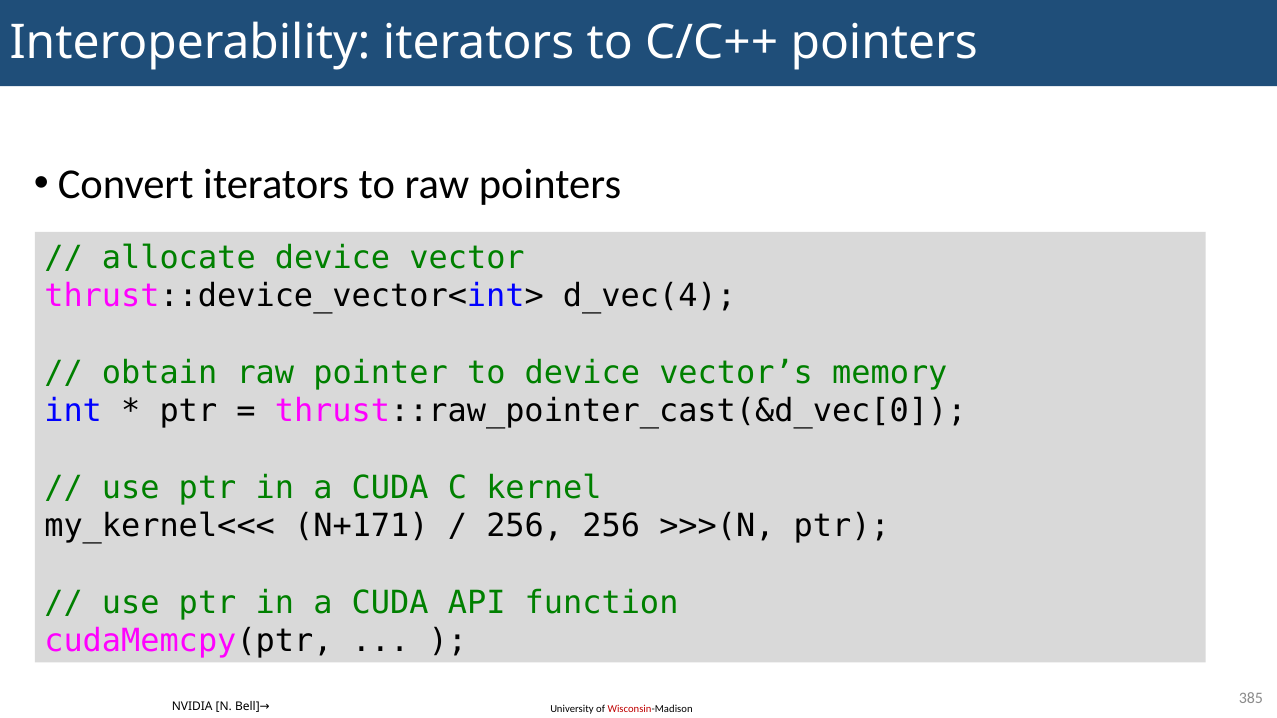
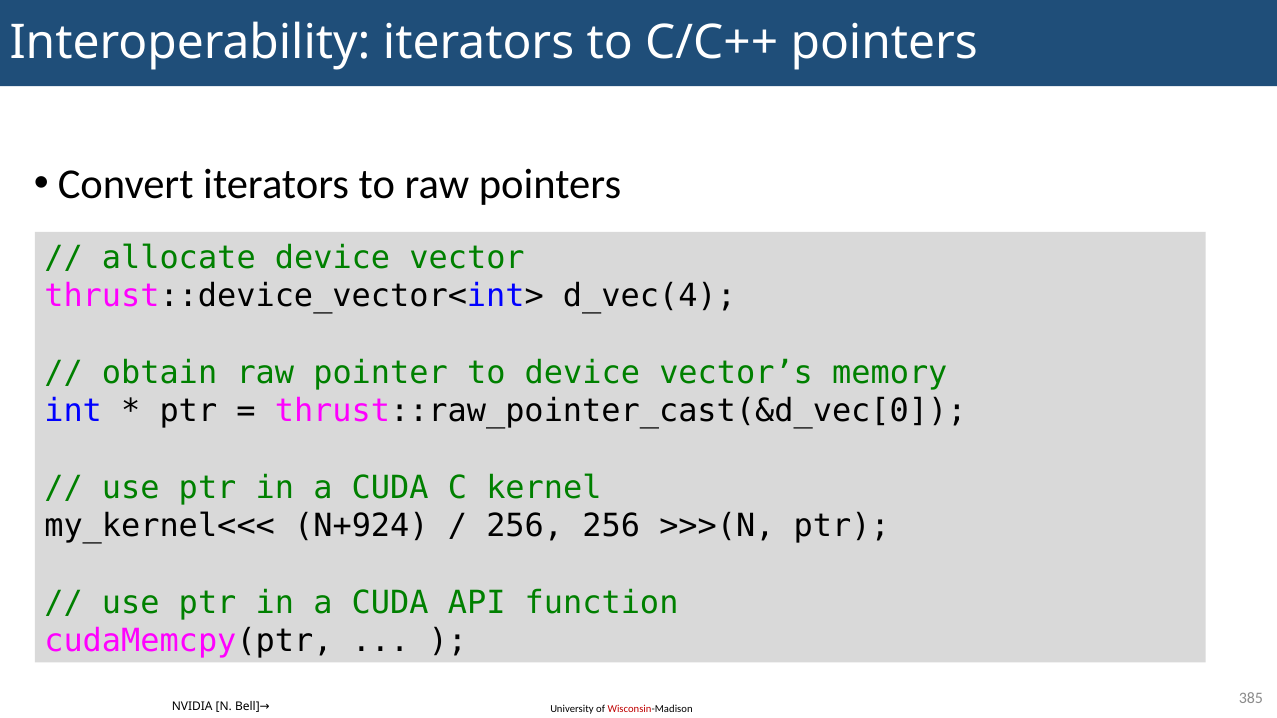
N+171: N+171 -> N+924
